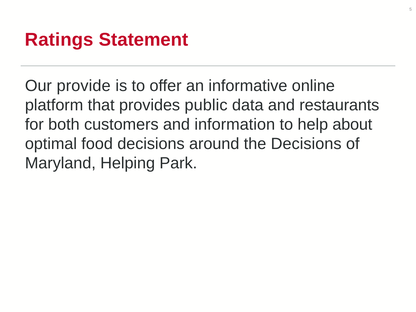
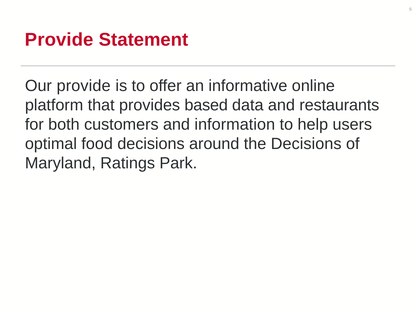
Ratings at (59, 40): Ratings -> Provide
public: public -> based
about: about -> users
Helping: Helping -> Ratings
